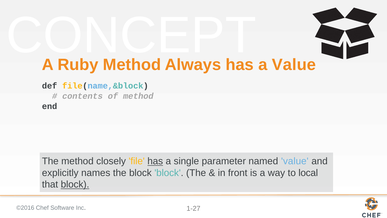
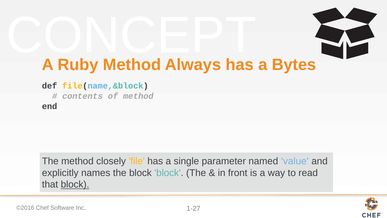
a Value: Value -> Bytes
has at (155, 161) underline: present -> none
local: local -> read
